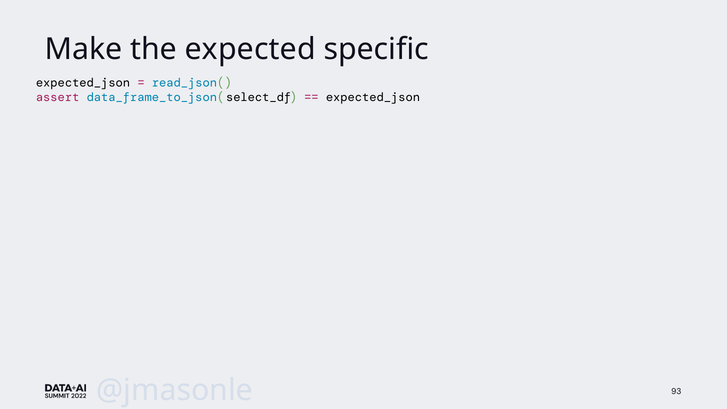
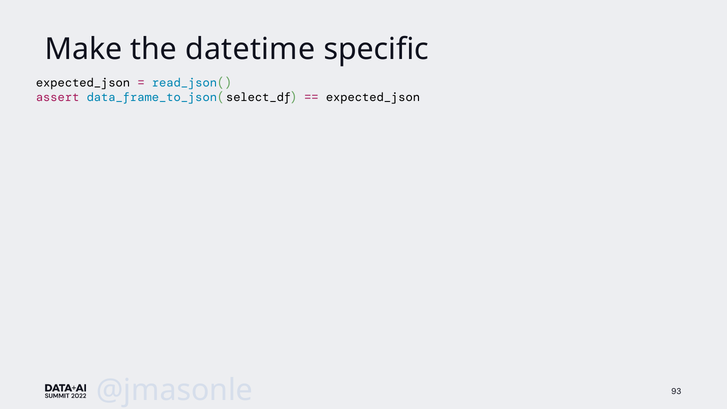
expected: expected -> datetime
